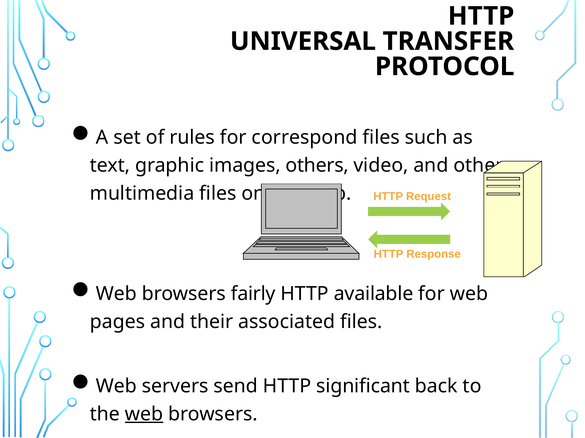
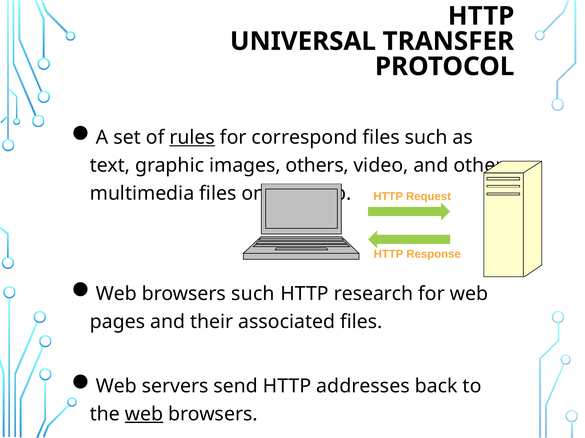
rules underline: none -> present
browsers fairly: fairly -> such
available: available -> research
significant: significant -> addresses
